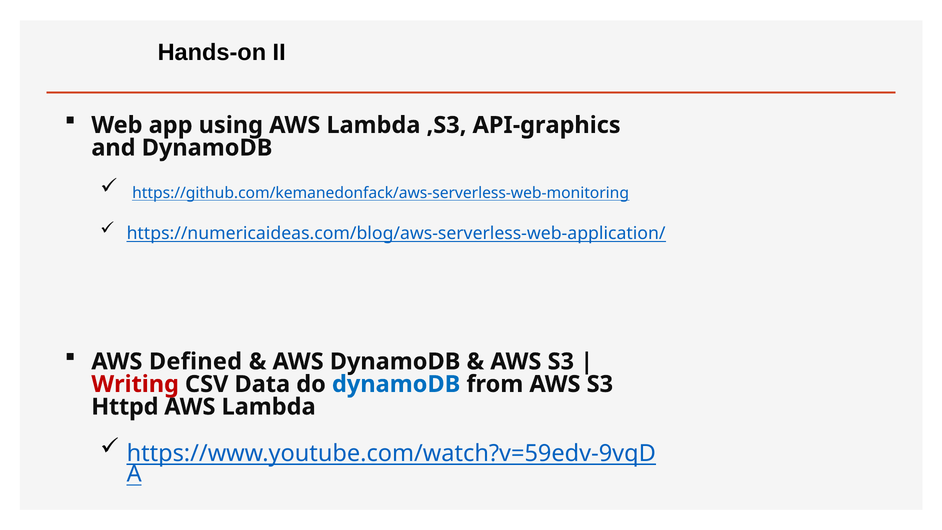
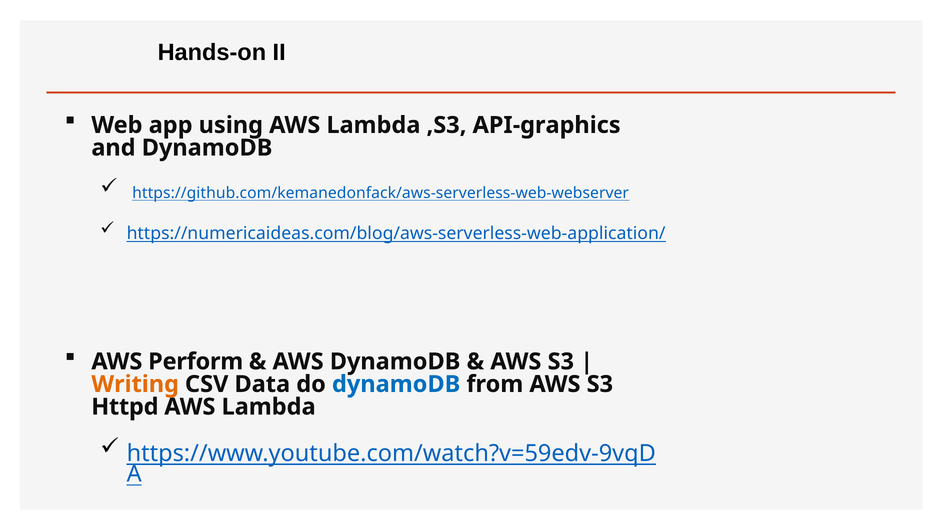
https://github.com/kemanedonfack/aws-serverless-web-monitoring: https://github.com/kemanedonfack/aws-serverless-web-monitoring -> https://github.com/kemanedonfack/aws-serverless-web-webserver
Defined: Defined -> Perform
Writing colour: red -> orange
